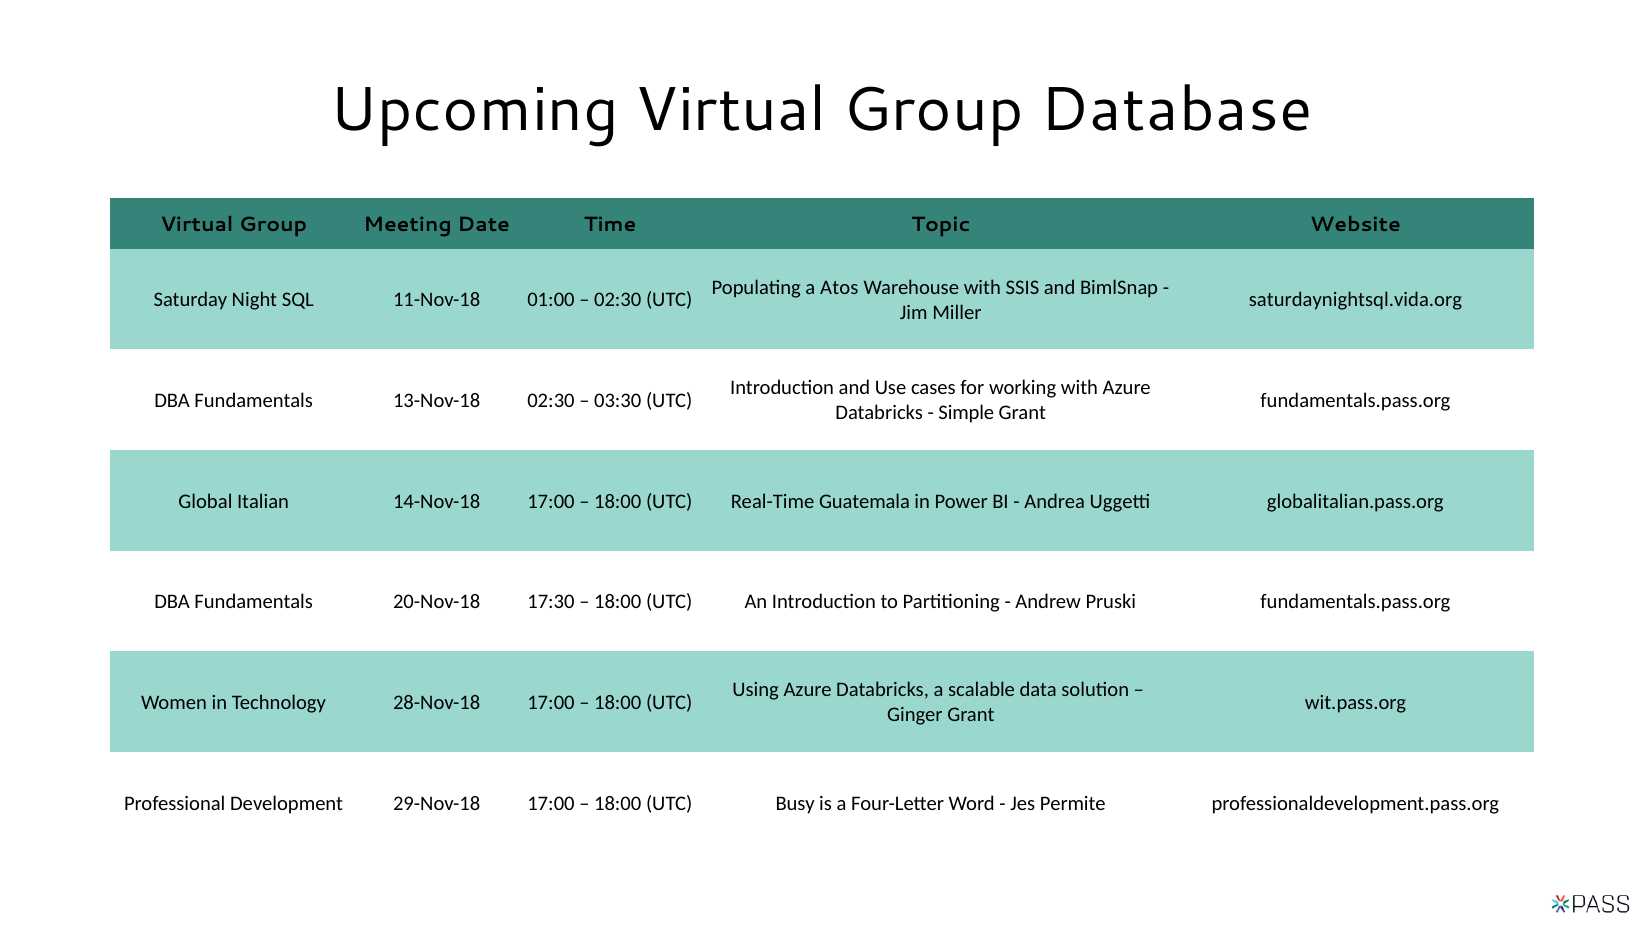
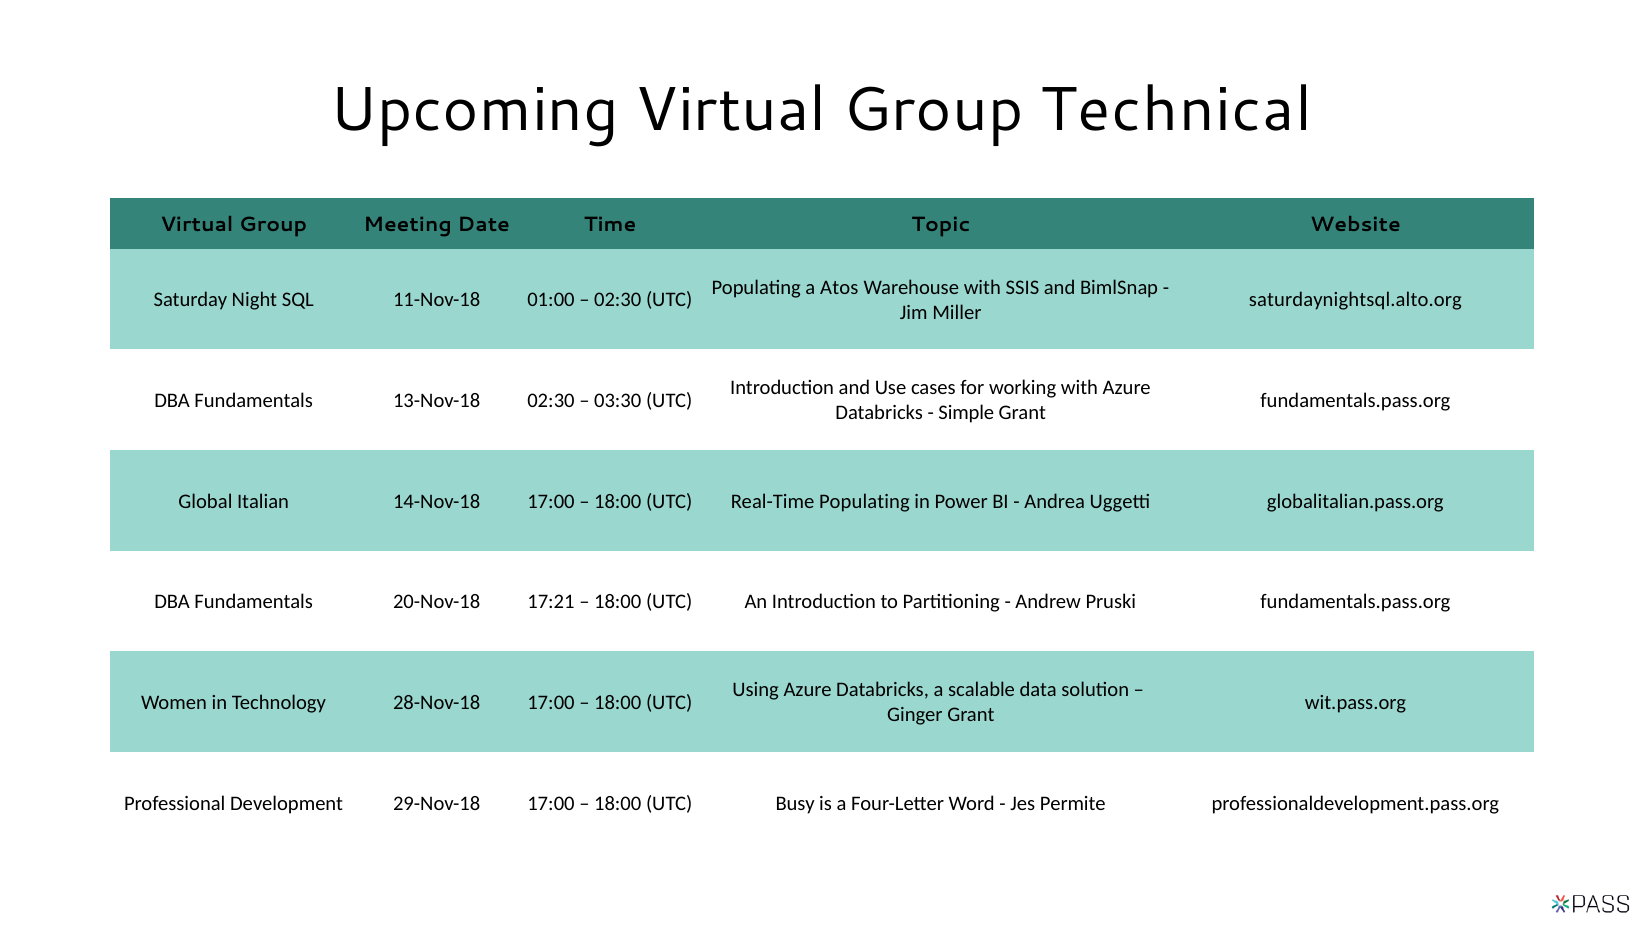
Database: Database -> Technical
saturdaynightsql.vida.org: saturdaynightsql.vida.org -> saturdaynightsql.alto.org
Real-Time Guatemala: Guatemala -> Populating
17:30: 17:30 -> 17:21
